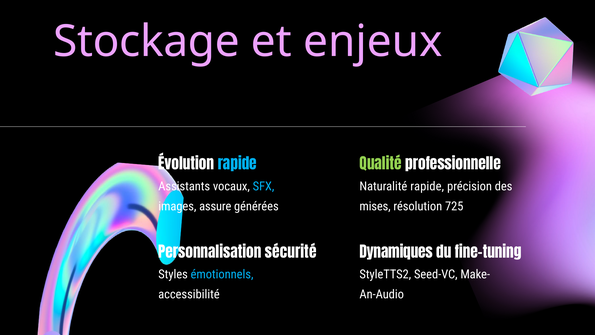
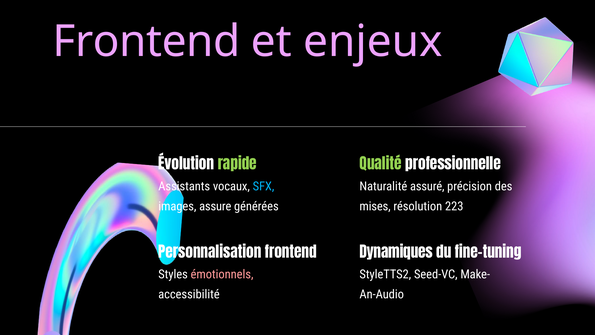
Stockage at (146, 41): Stockage -> Frontend
rapide at (237, 164) colour: light blue -> light green
Naturalité rapide: rapide -> assuré
725: 725 -> 223
Personnalisation sécurité: sécurité -> frontend
émotionnels colour: light blue -> pink
